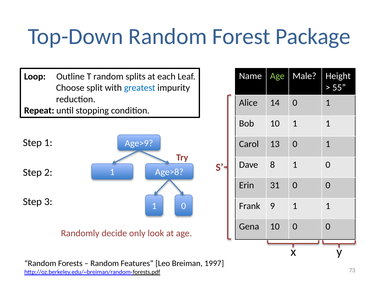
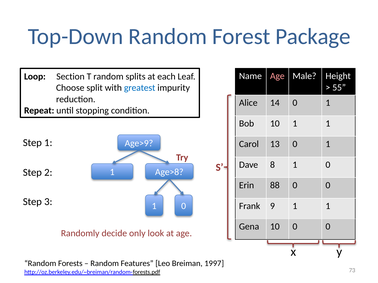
Age at (277, 76) colour: light green -> pink
Outline: Outline -> Section
31: 31 -> 88
